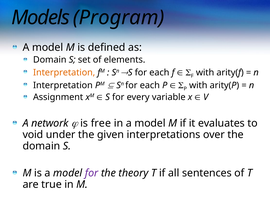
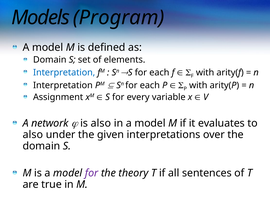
Interpretation at (64, 72) colour: orange -> blue
is free: free -> also
void at (33, 134): void -> also
